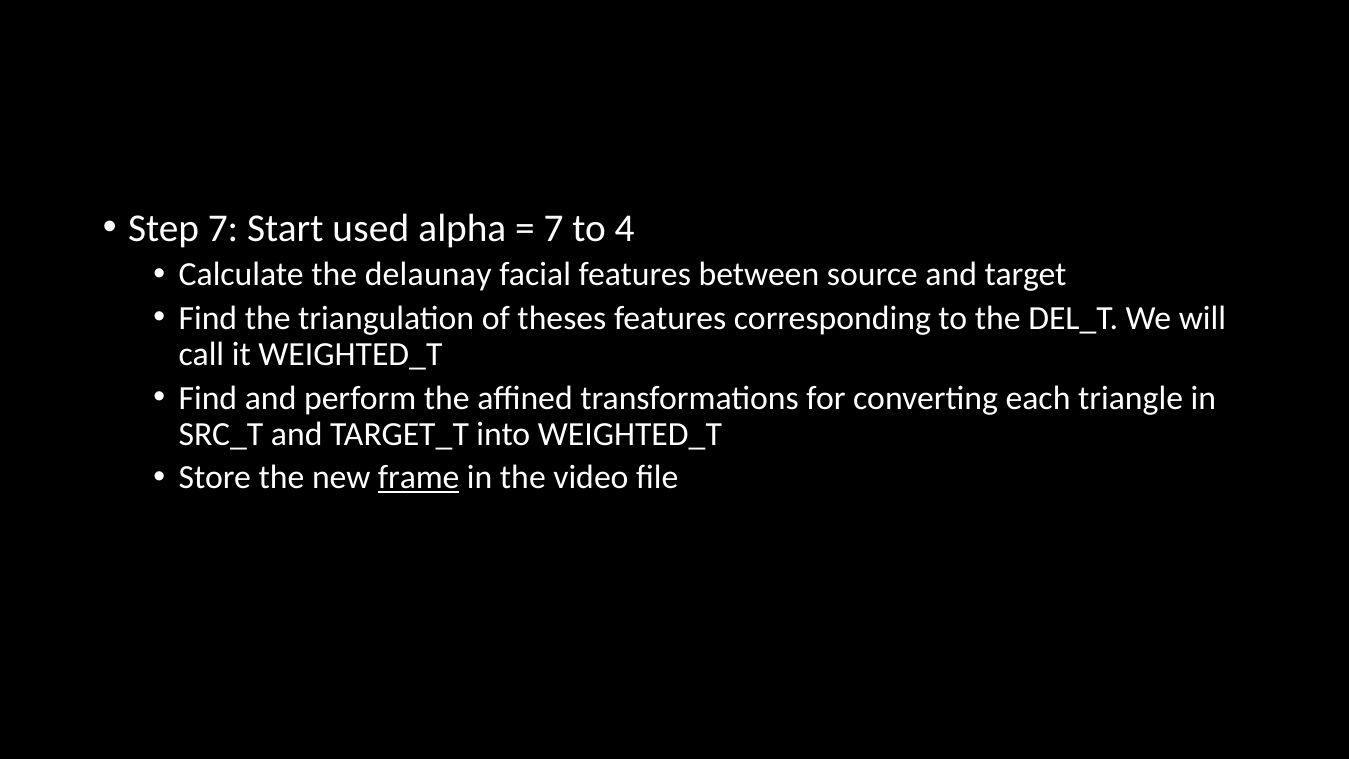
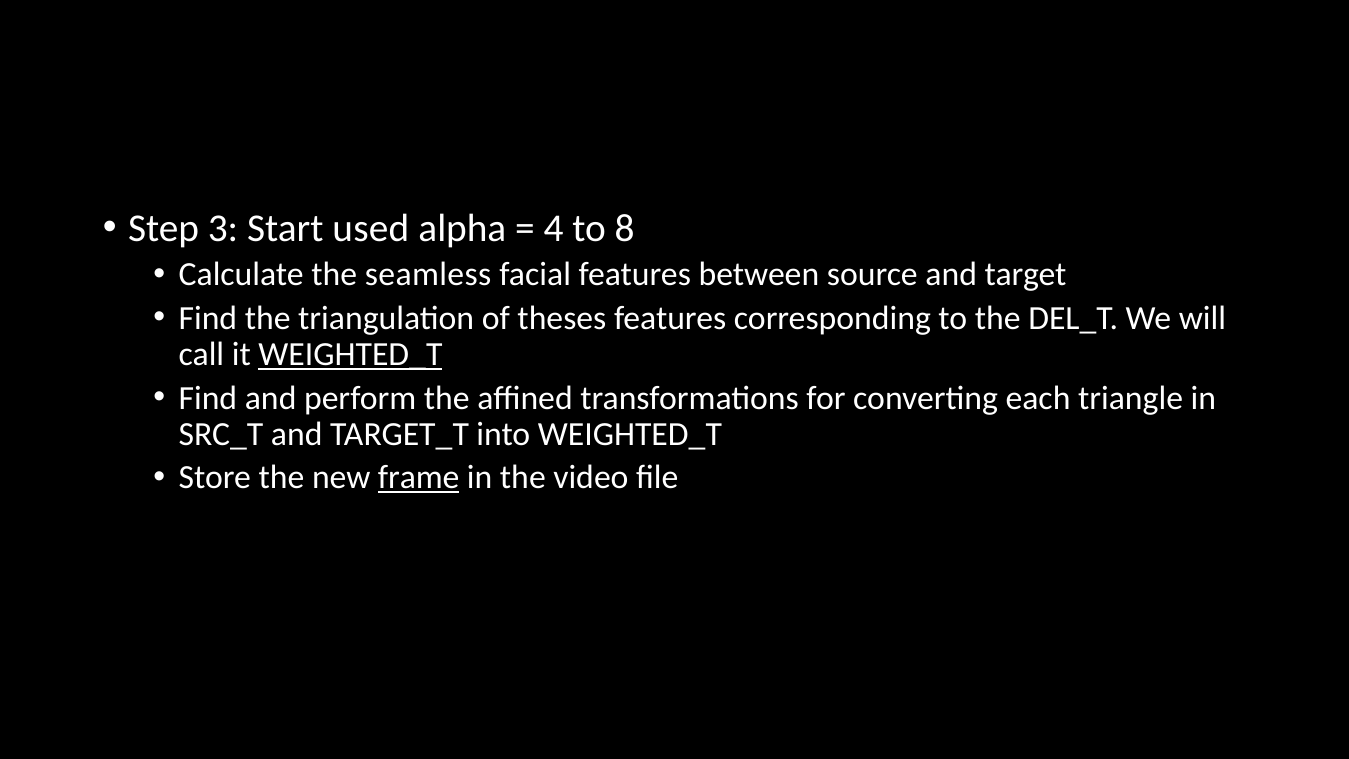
Step 7: 7 -> 3
7 at (554, 228): 7 -> 4
4: 4 -> 8
delaunay: delaunay -> seamless
WEIGHTED_T at (350, 354) underline: none -> present
